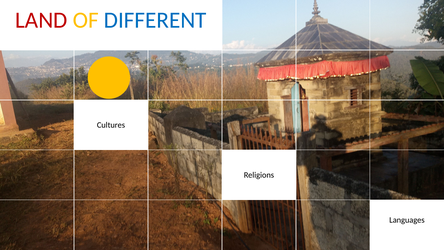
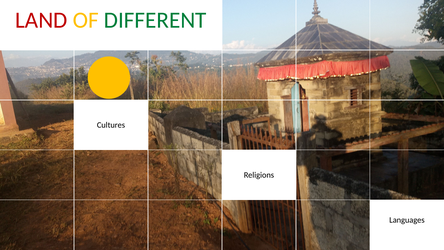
DIFFERENT colour: blue -> green
